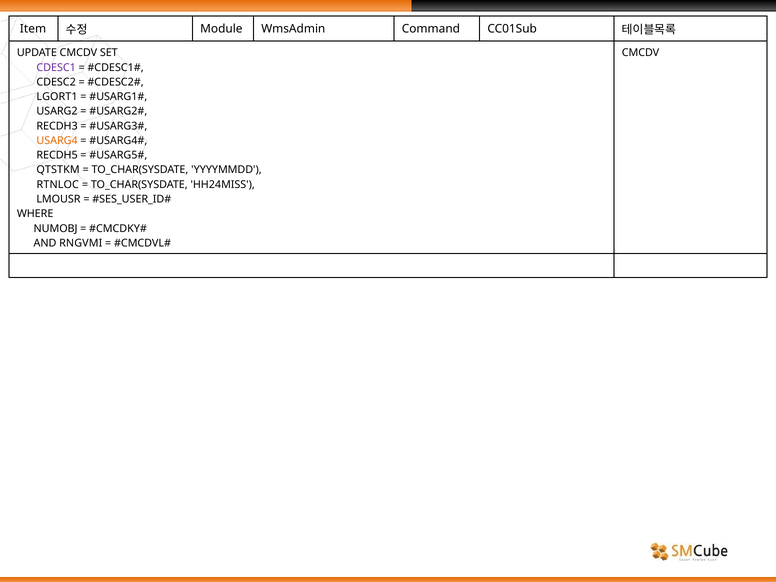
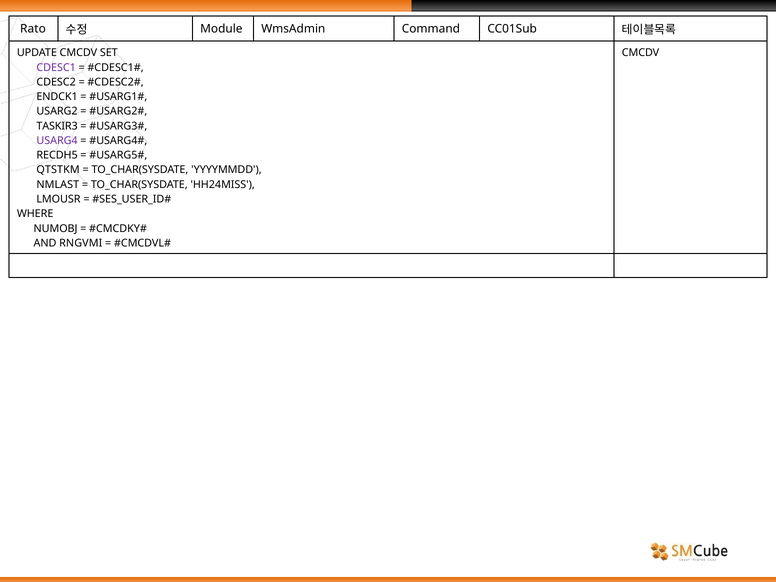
Item: Item -> Rato
LGORT1: LGORT1 -> ENDCK1
RECDH3: RECDH3 -> TASKIR3
USARG4 colour: orange -> purple
RTNLOC: RTNLOC -> NMLAST
